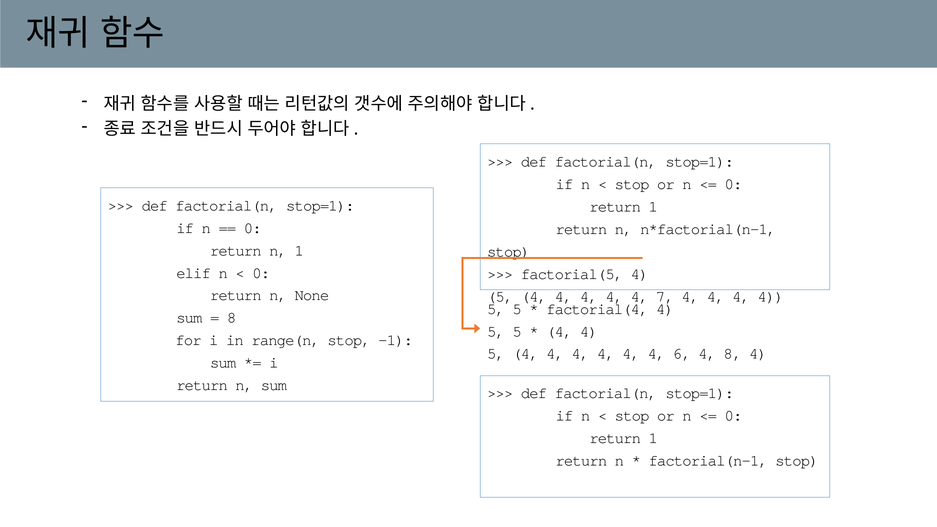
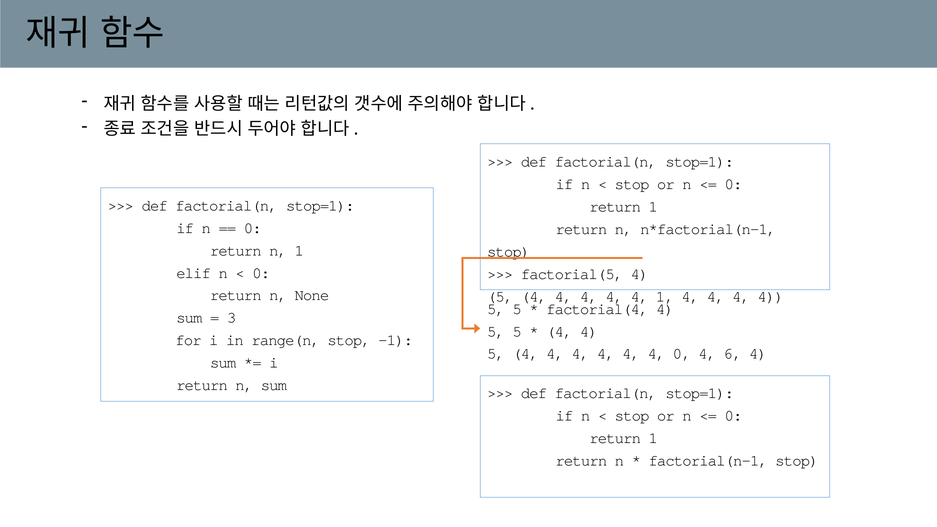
4 7: 7 -> 1
8 at (232, 318): 8 -> 3
4 6: 6 -> 0
4 8: 8 -> 6
